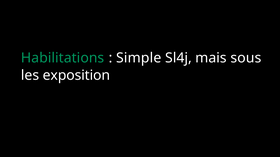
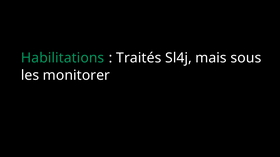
Simple: Simple -> Traités
exposition: exposition -> monitorer
